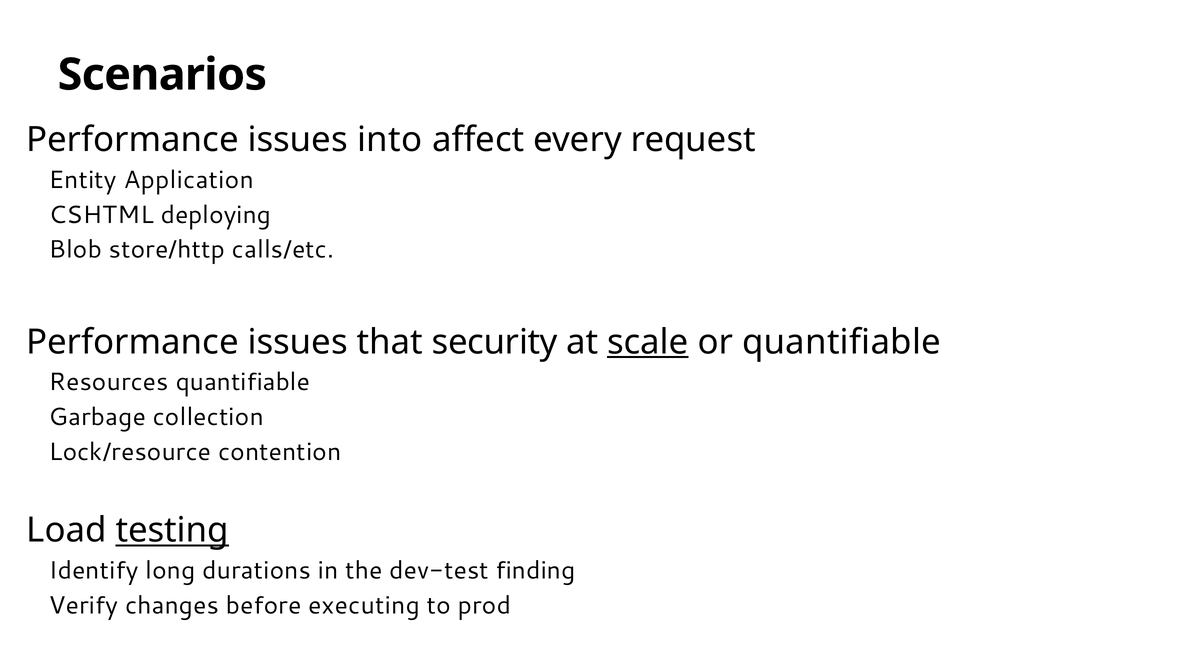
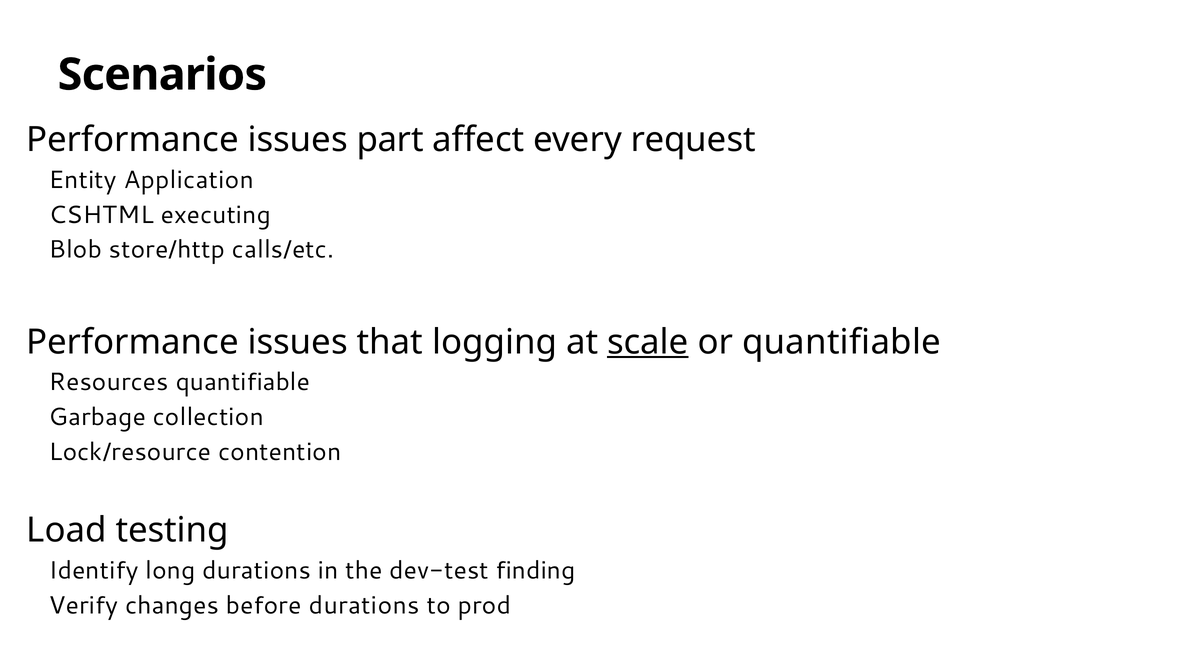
into: into -> part
deploying: deploying -> executing
security: security -> logging
testing underline: present -> none
before executing: executing -> durations
